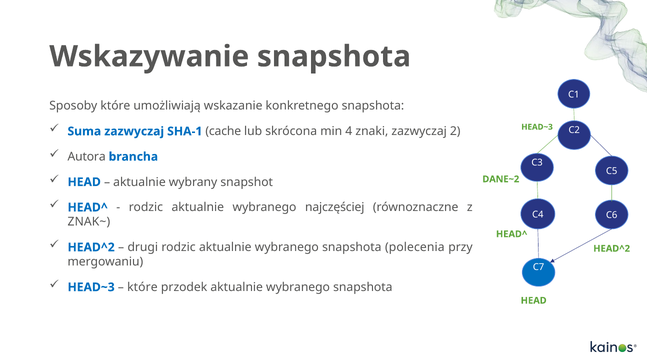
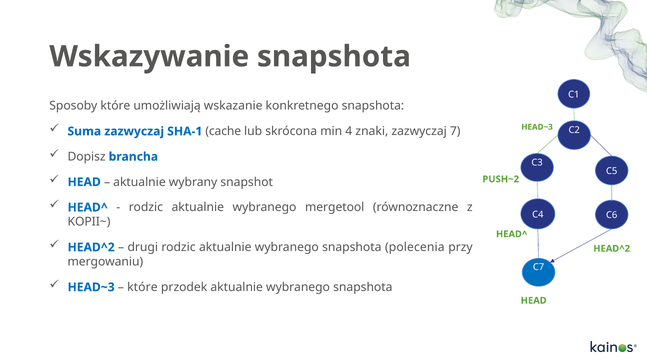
2: 2 -> 7
Autora: Autora -> Dopisz
DANE~2: DANE~2 -> PUSH~2
najczęściej: najczęściej -> mergetool
ZNAK~: ZNAK~ -> KOPII~
